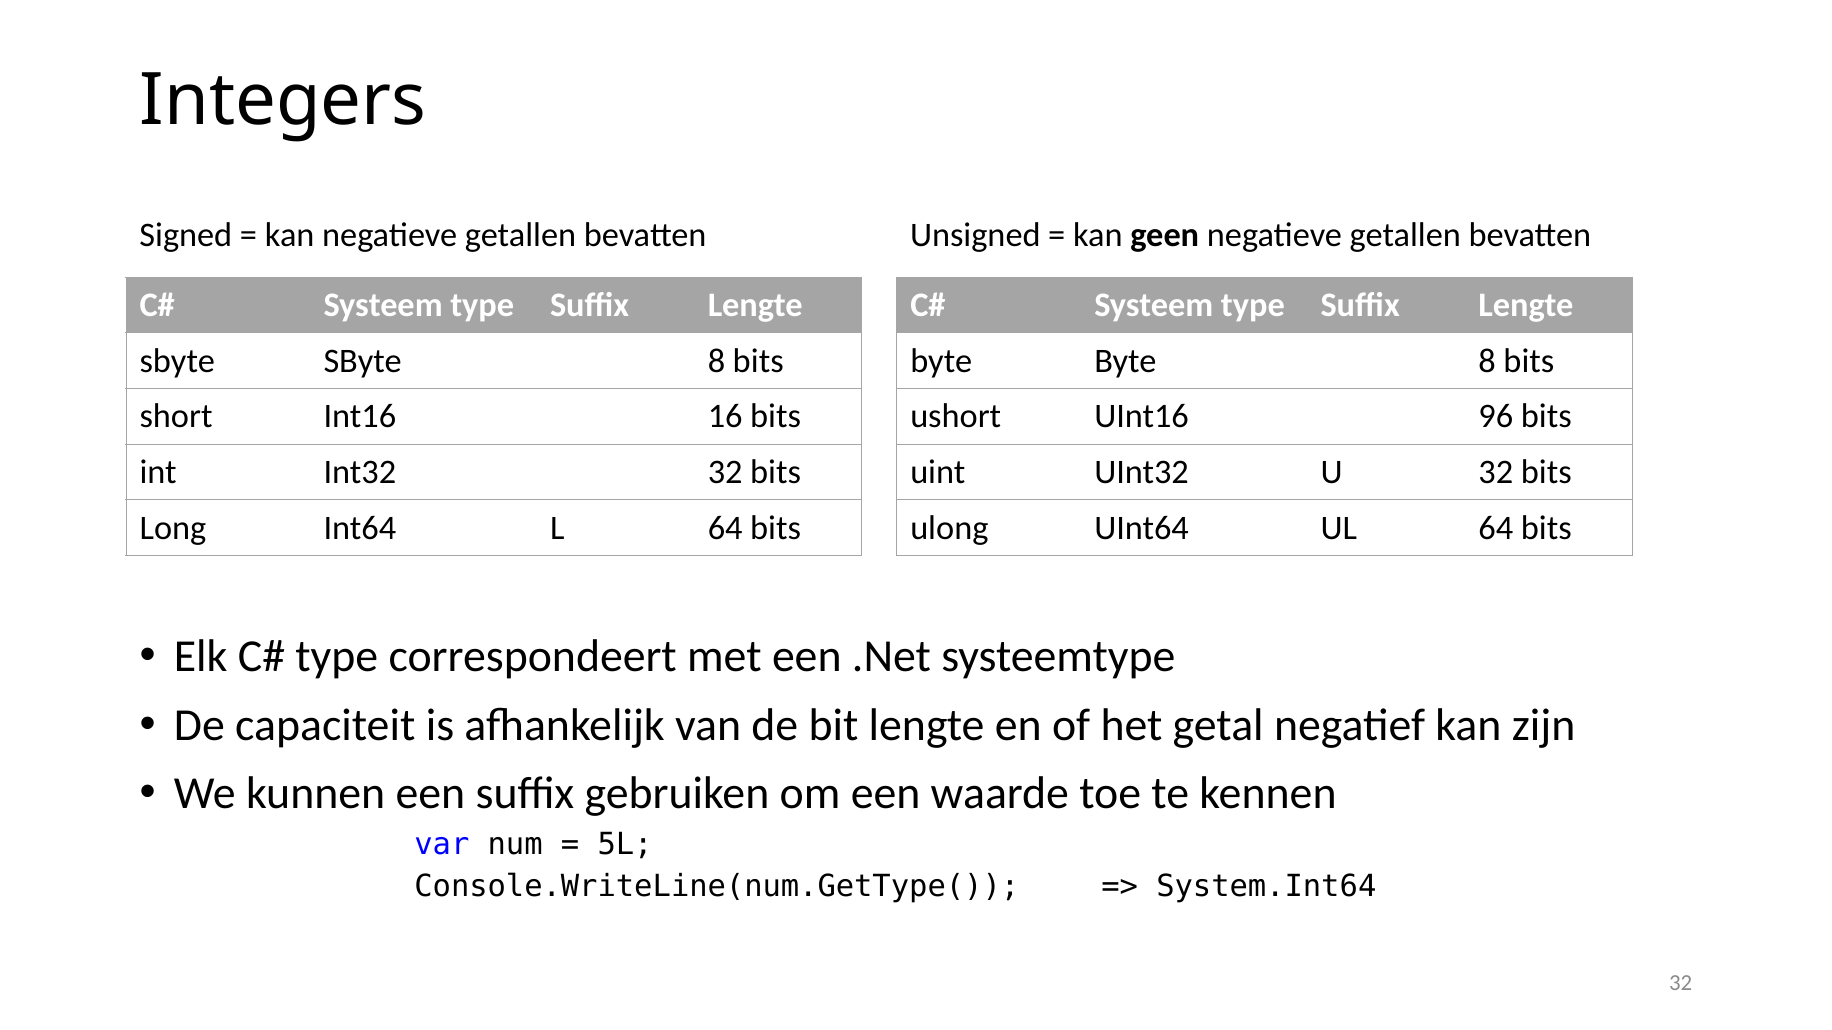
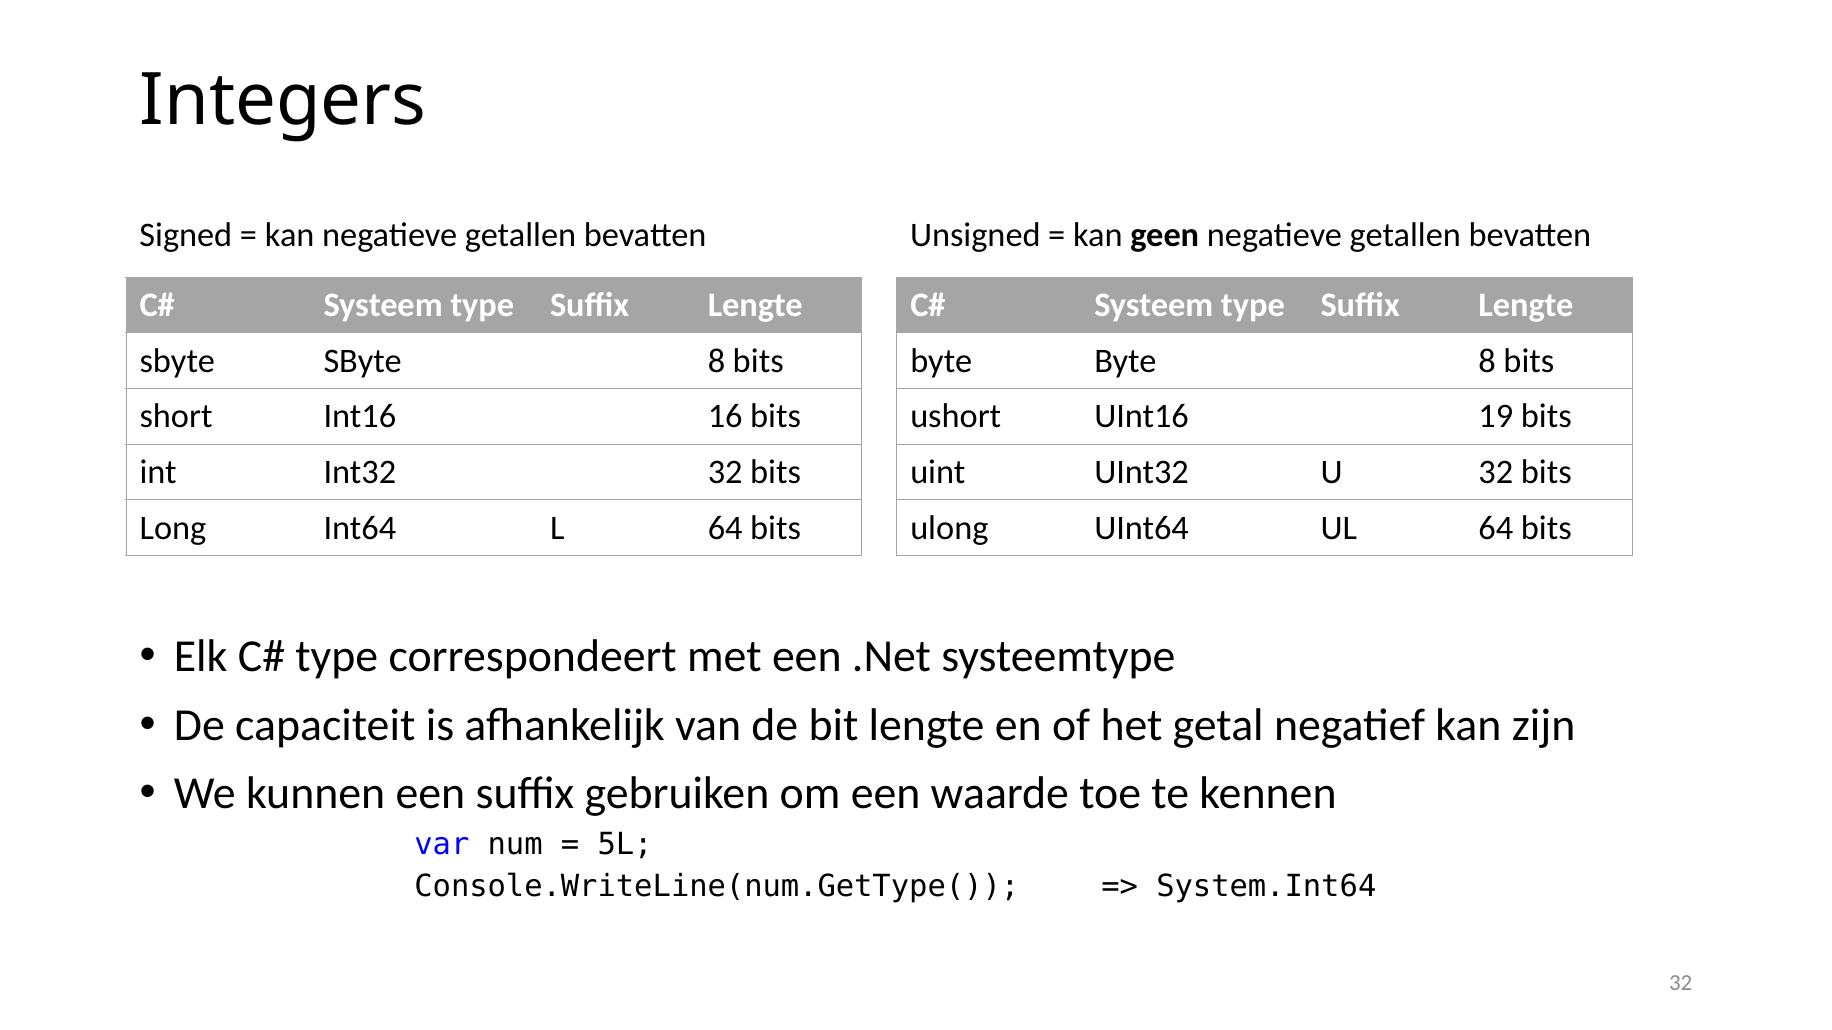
96: 96 -> 19
